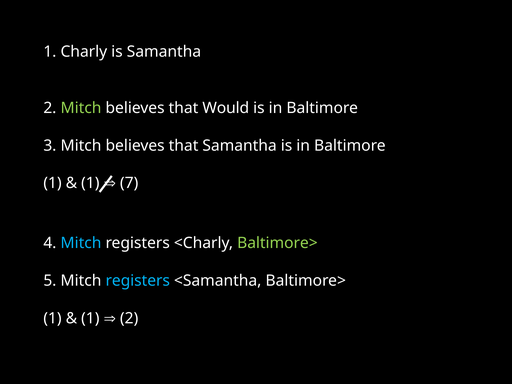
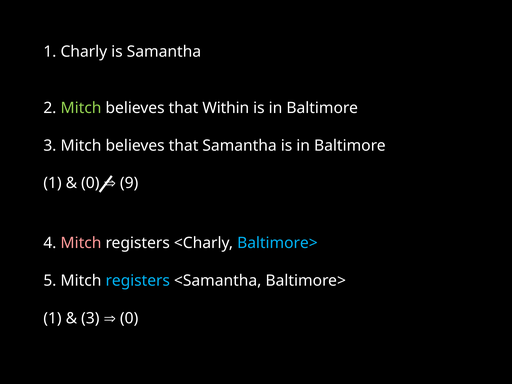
Would: Would -> Within
1 at (90, 183): 1 -> 0
7: 7 -> 9
Mitch at (81, 243) colour: light blue -> pink
Baltimore> at (277, 243) colour: light green -> light blue
1 at (90, 318): 1 -> 3
2 at (129, 318): 2 -> 0
